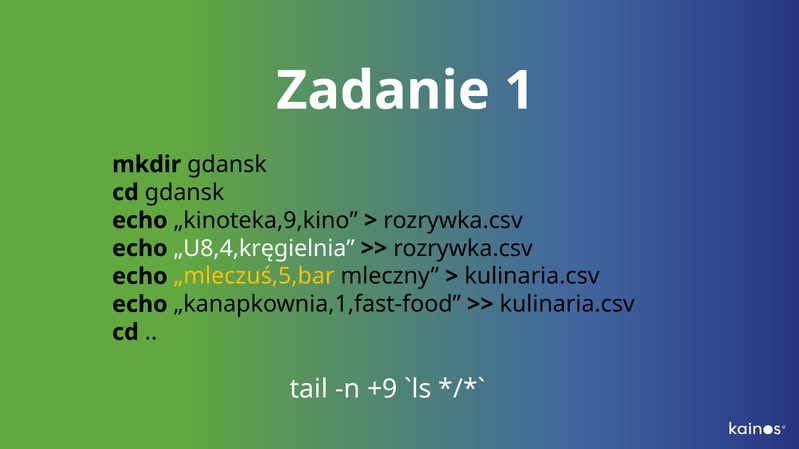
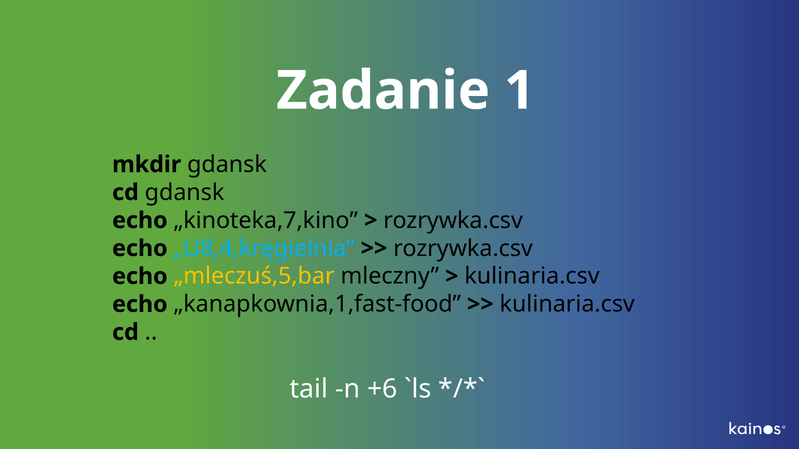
„kinoteka,9,kino: „kinoteka,9,kino -> „kinoteka,7,kino
„U8,4,kręgielnia colour: white -> light blue
+9: +9 -> +6
